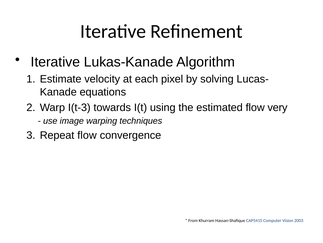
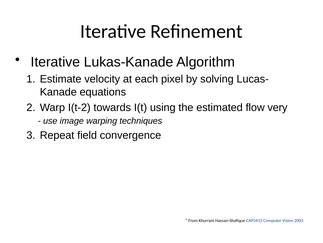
I(t-3: I(t-3 -> I(t-2
Repeat flow: flow -> field
